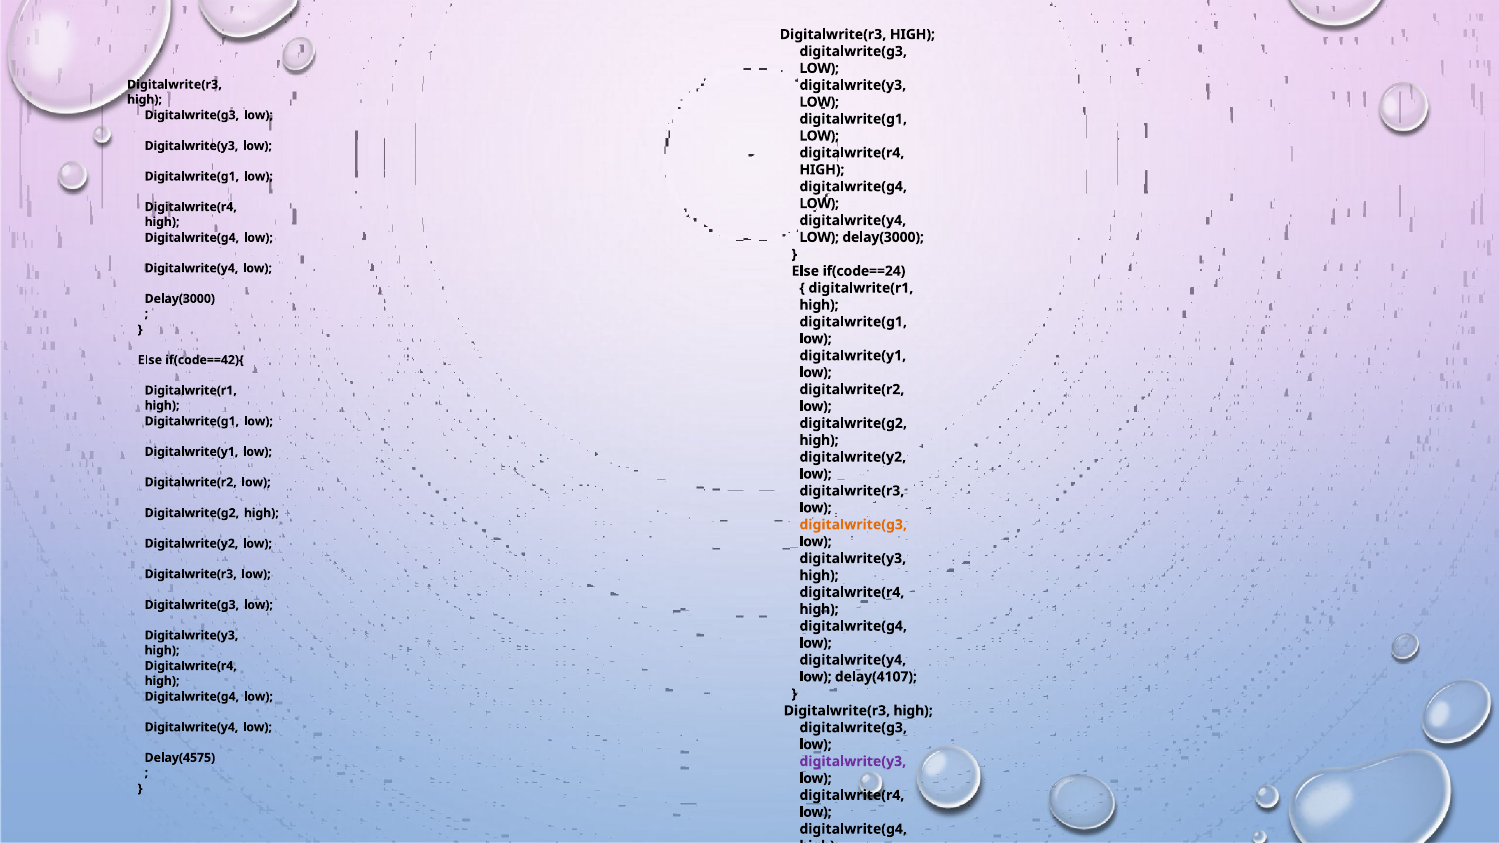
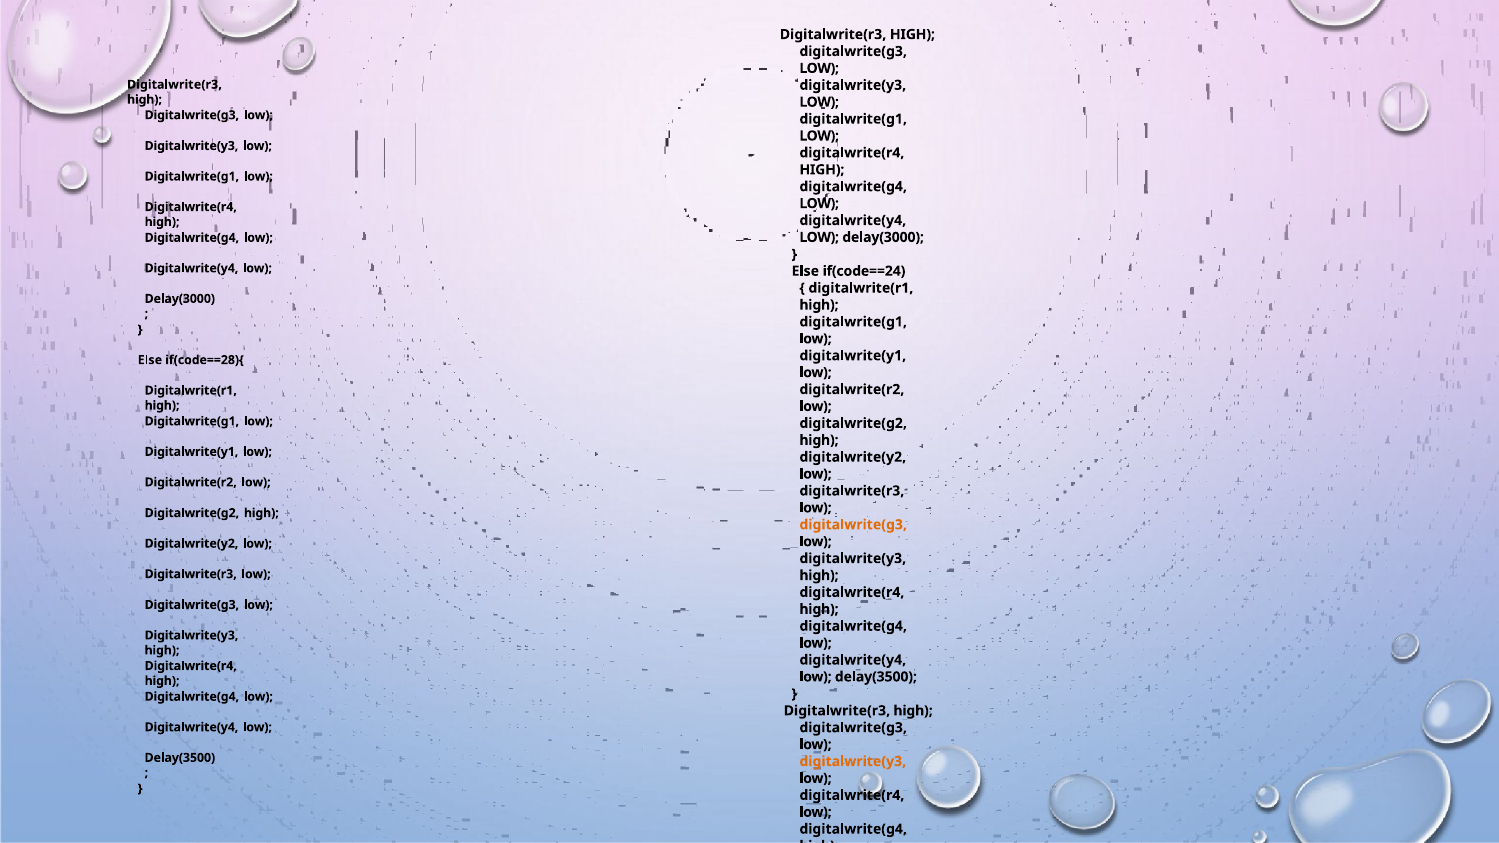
if(code==42){: if(code==42){ -> if(code==28){
delay(4107 at (876, 677): delay(4107 -> delay(3500
Delay(4575 at (180, 758): Delay(4575 -> Delay(3500
digitalwrite(y3 at (853, 762) colour: purple -> orange
